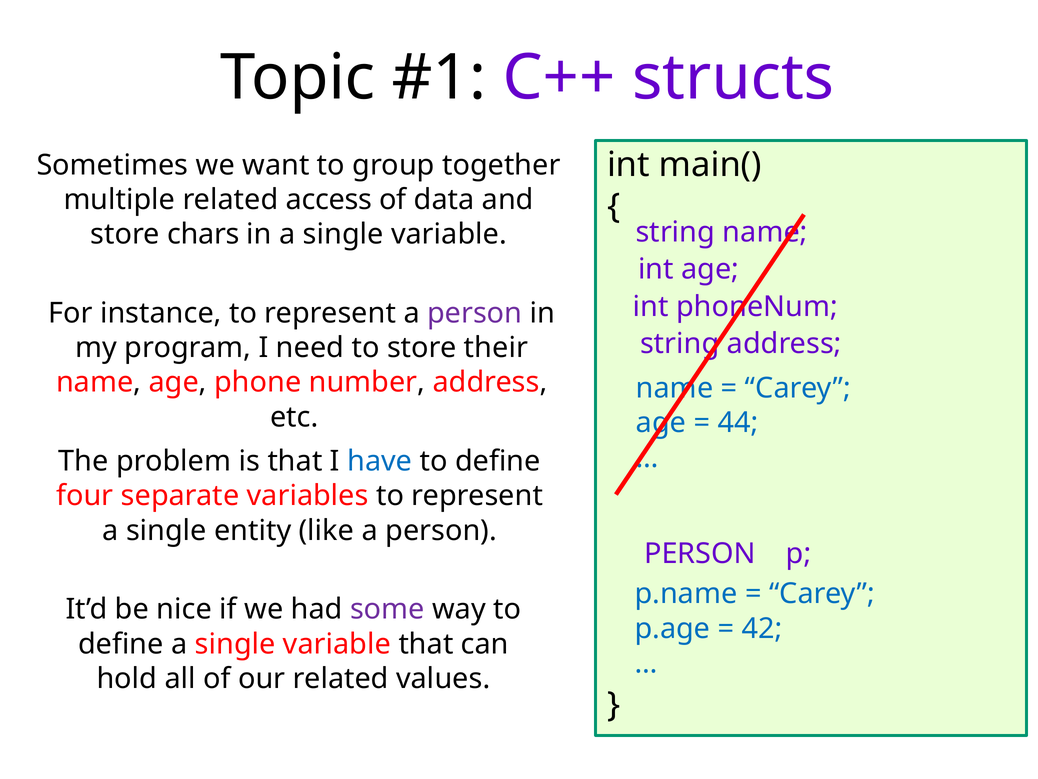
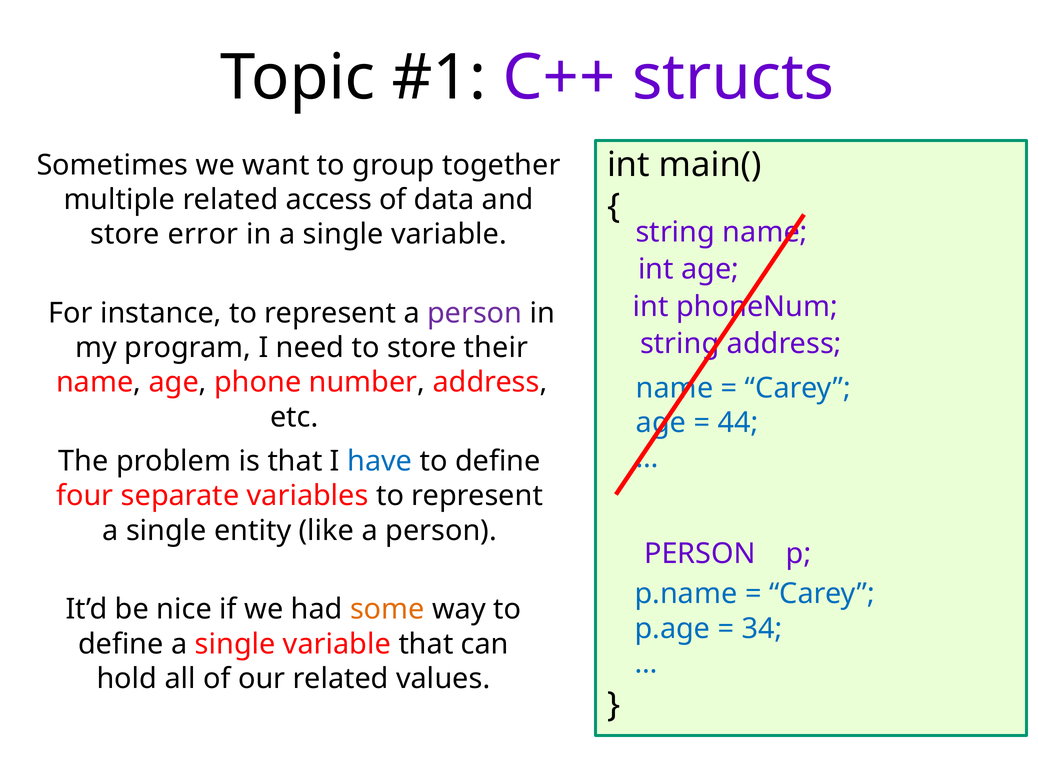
chars: chars -> error
some colour: purple -> orange
42: 42 -> 34
